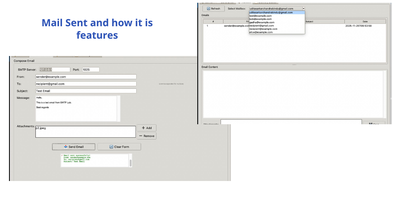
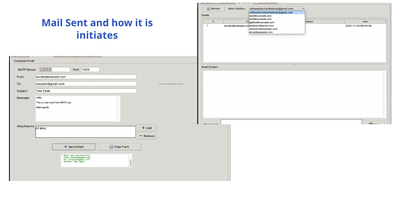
features: features -> initiates
